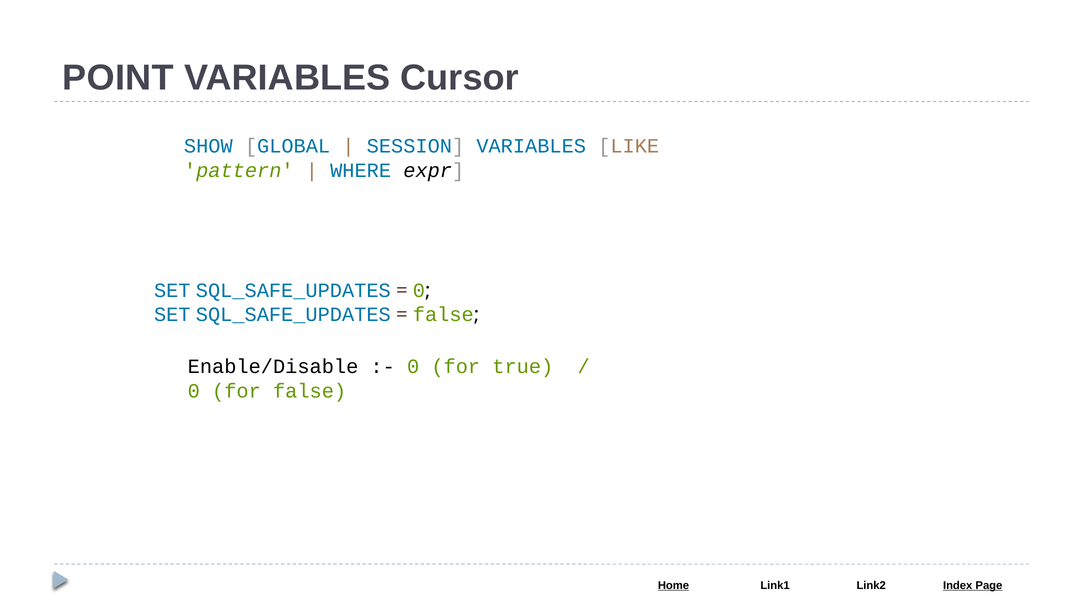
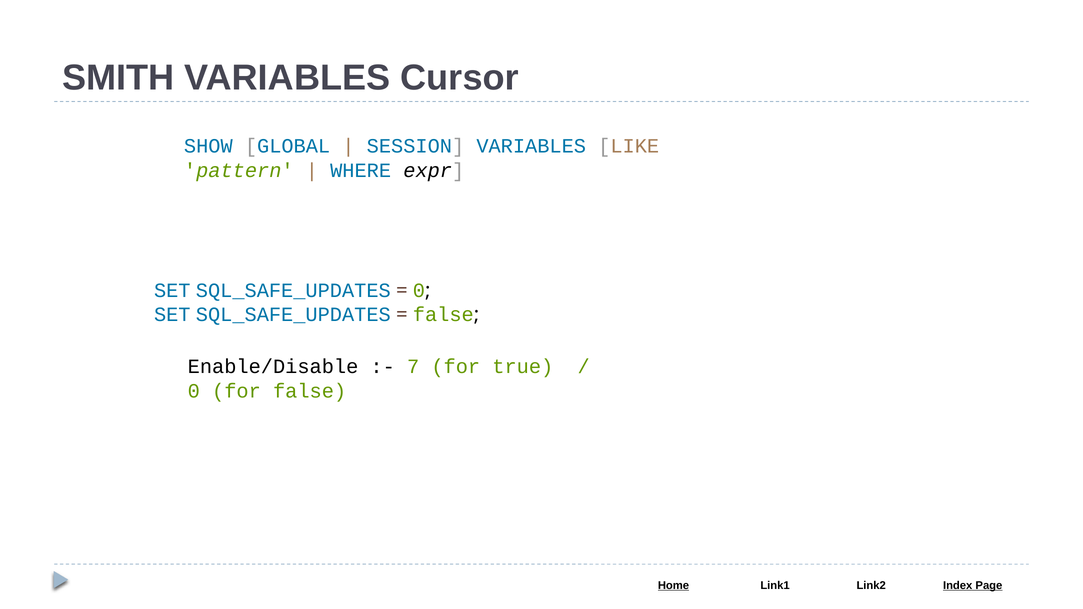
POINT: POINT -> SMITH
0 at (413, 367): 0 -> 7
